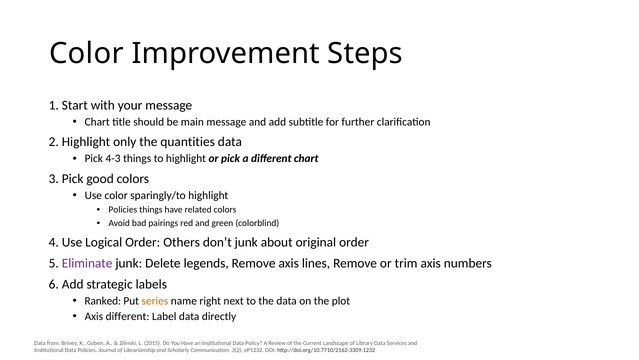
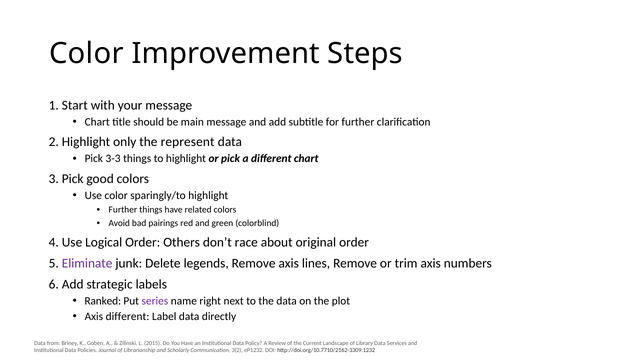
quantities: quantities -> represent
4-3: 4-3 -> 3-3
Policies at (123, 209): Policies -> Further
don’t junk: junk -> race
series colour: orange -> purple
